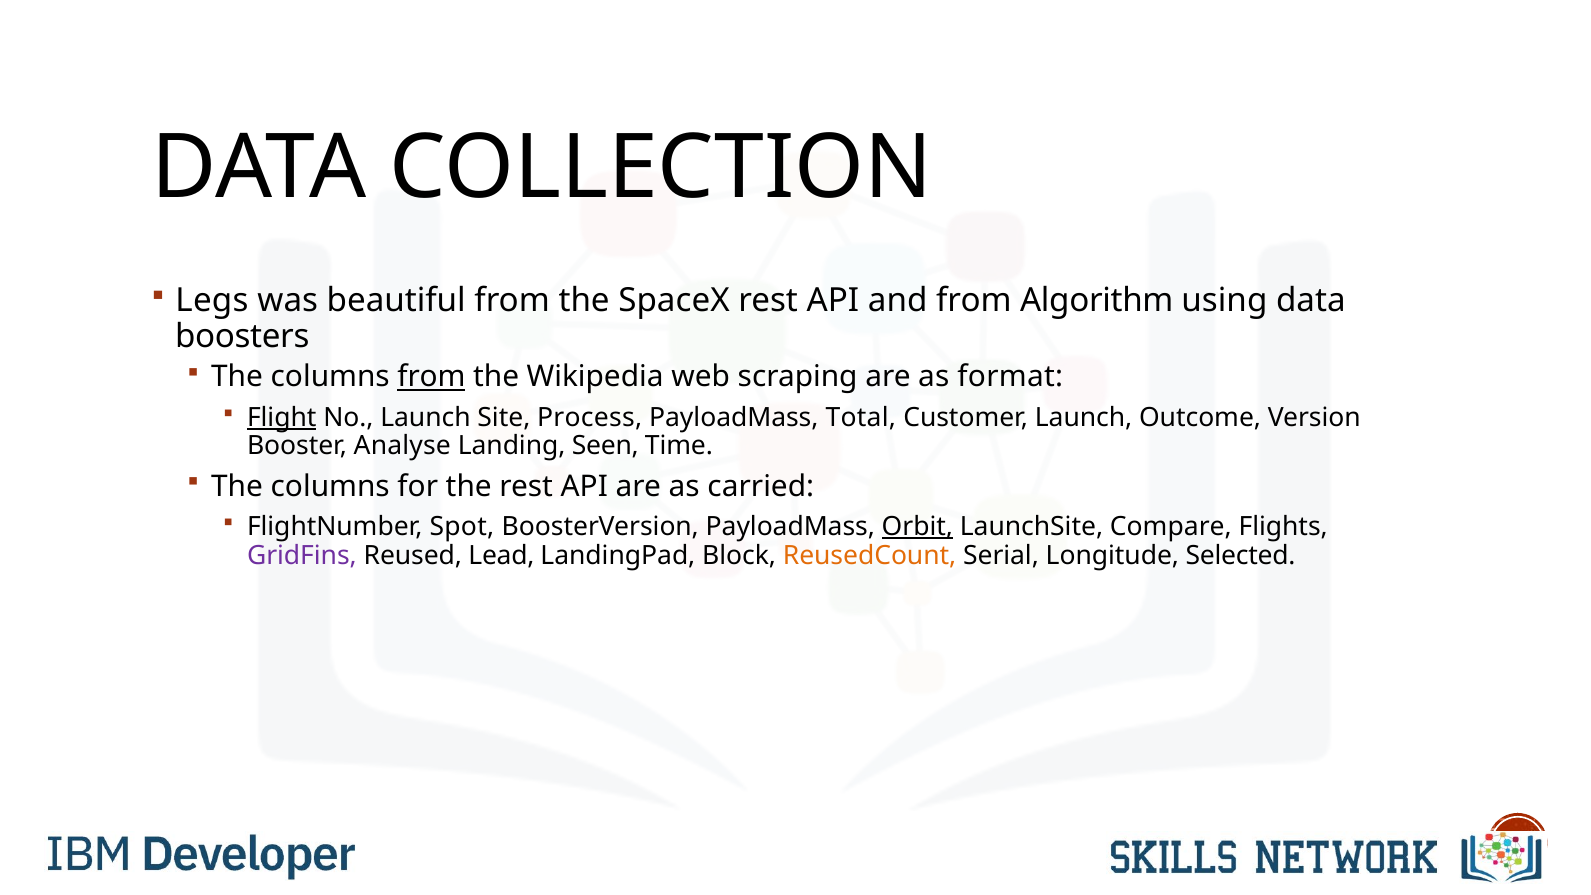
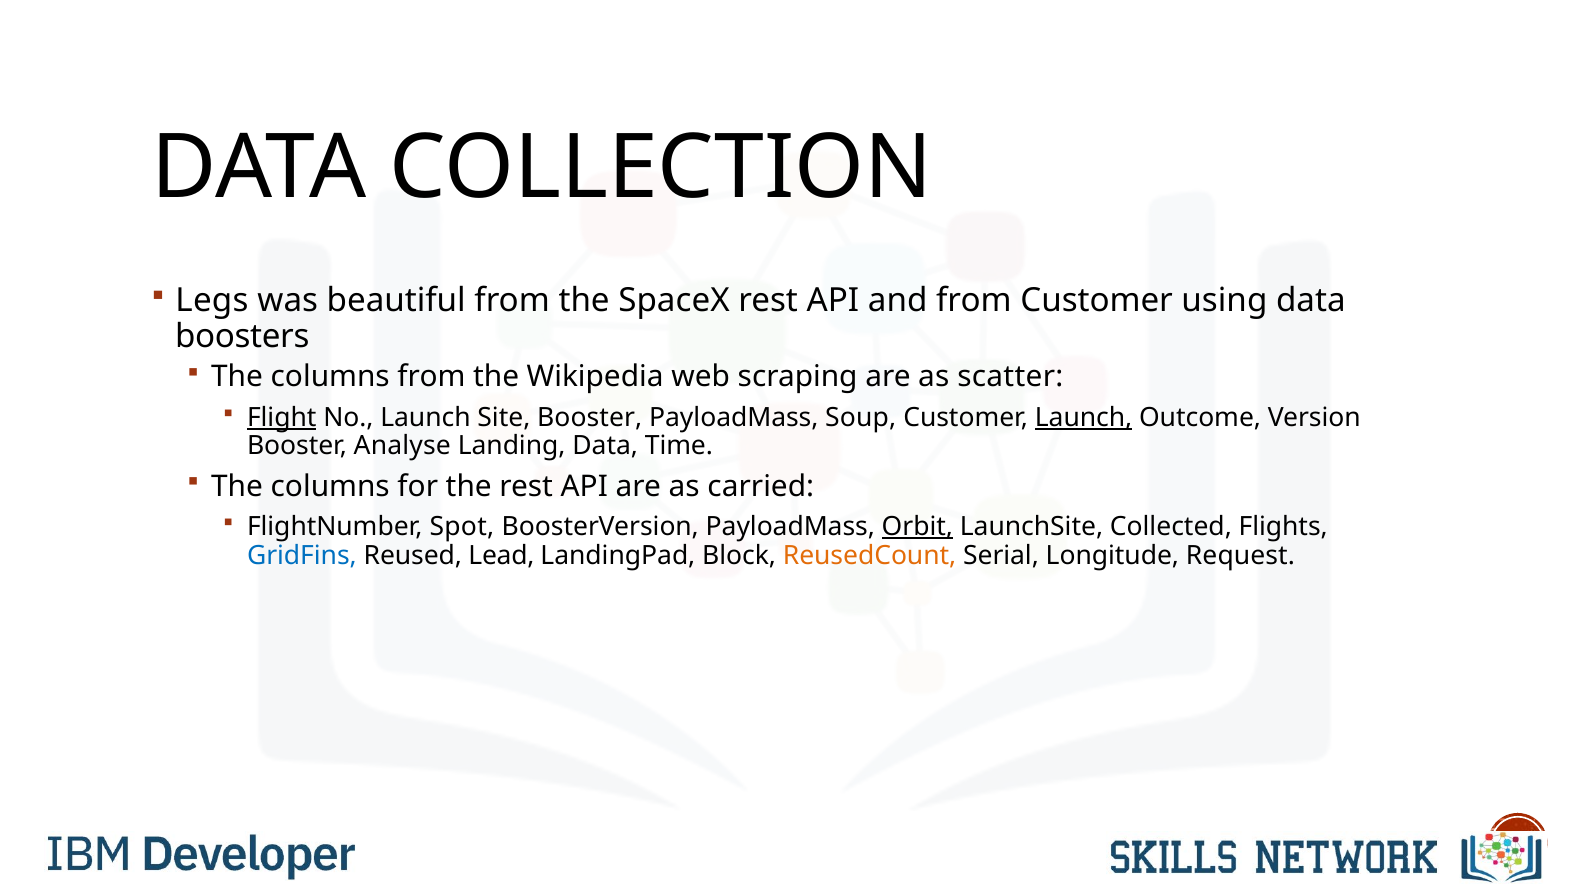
from Algorithm: Algorithm -> Customer
from at (431, 377) underline: present -> none
format: format -> scatter
Site Process: Process -> Booster
Total: Total -> Soup
Launch at (1084, 417) underline: none -> present
Landing Seen: Seen -> Data
Compare: Compare -> Collected
GridFins colour: purple -> blue
Selected: Selected -> Request
